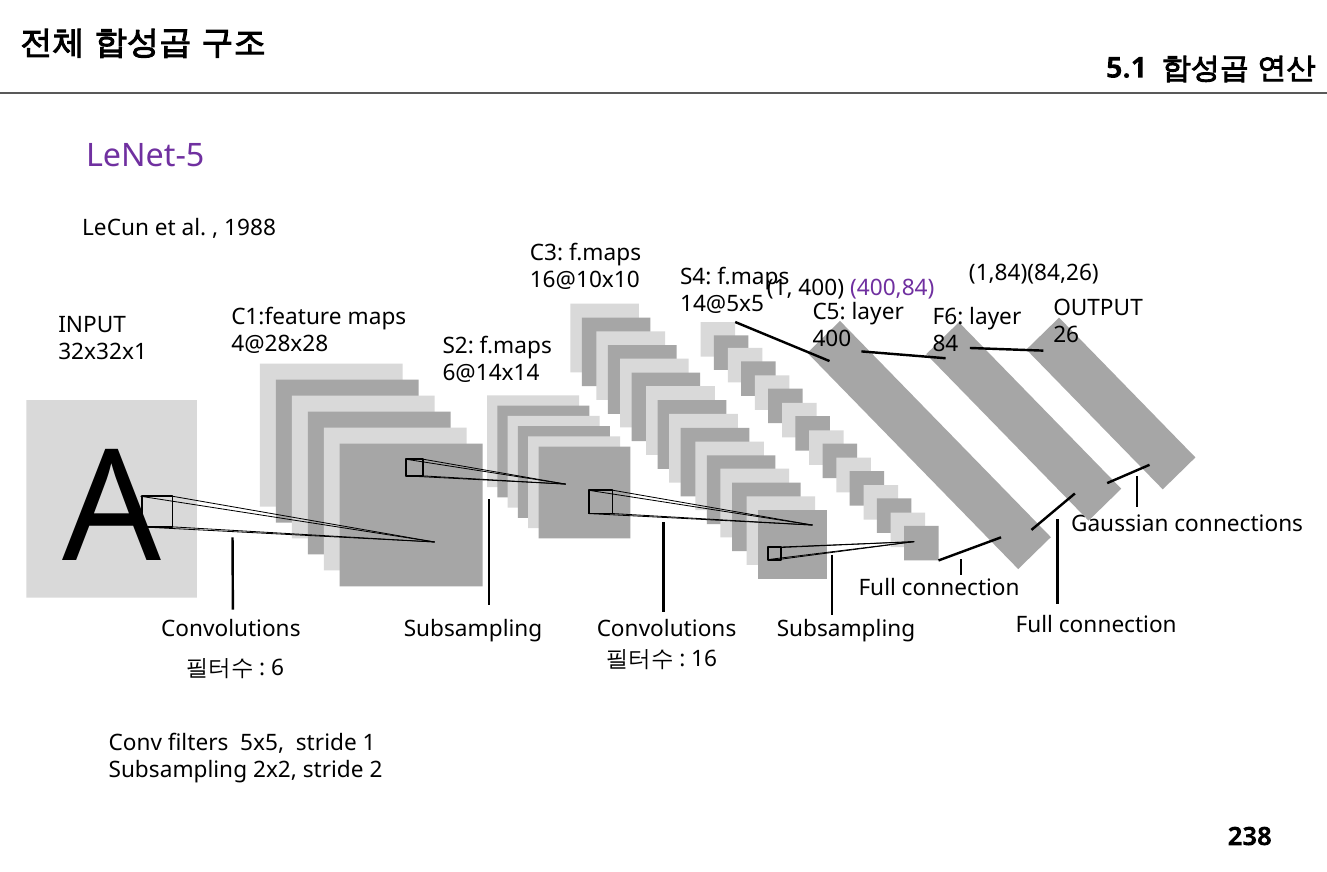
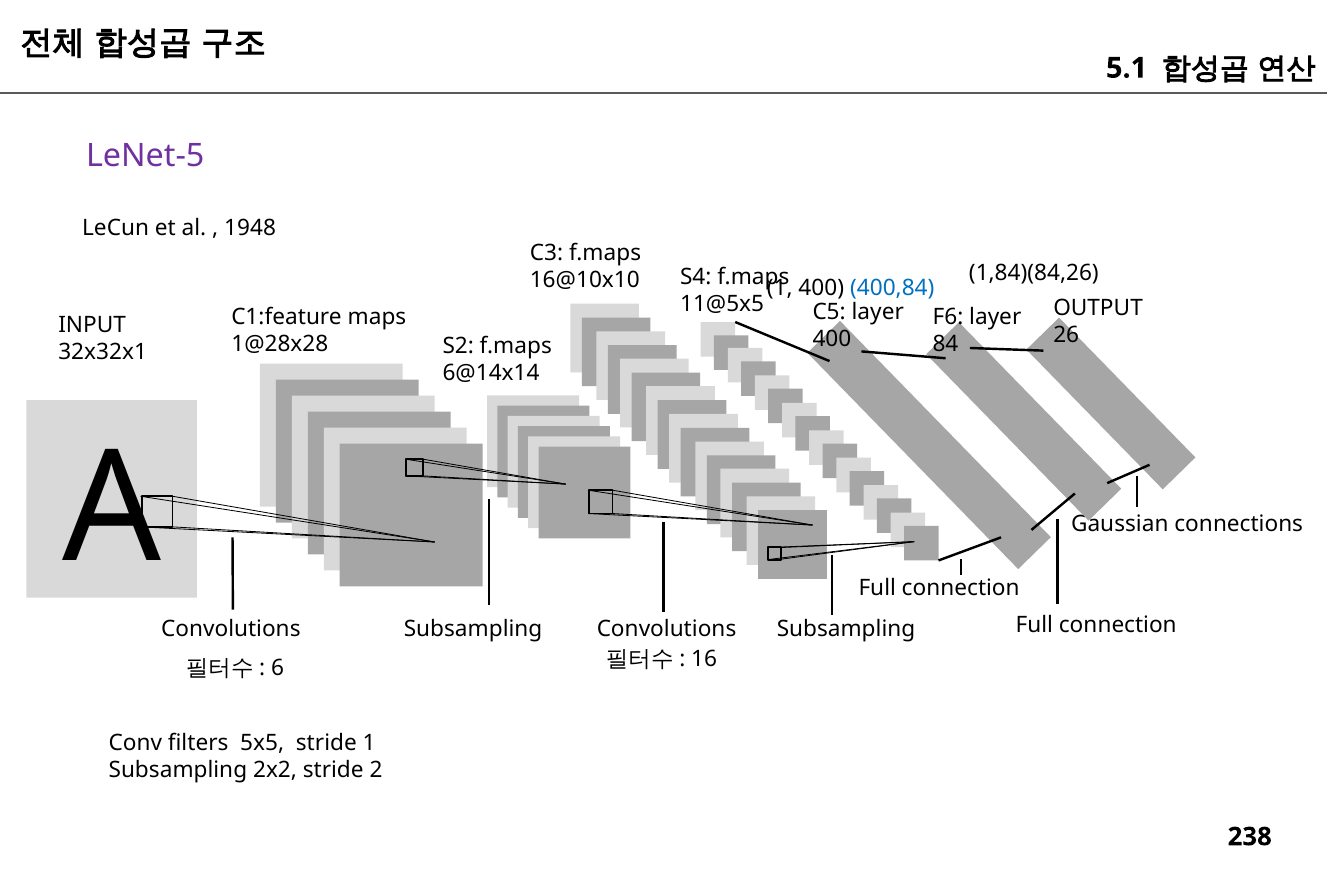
1988: 1988 -> 1948
400,84 colour: purple -> blue
14@5x5: 14@5x5 -> 11@5x5
4@28x28: 4@28x28 -> 1@28x28
